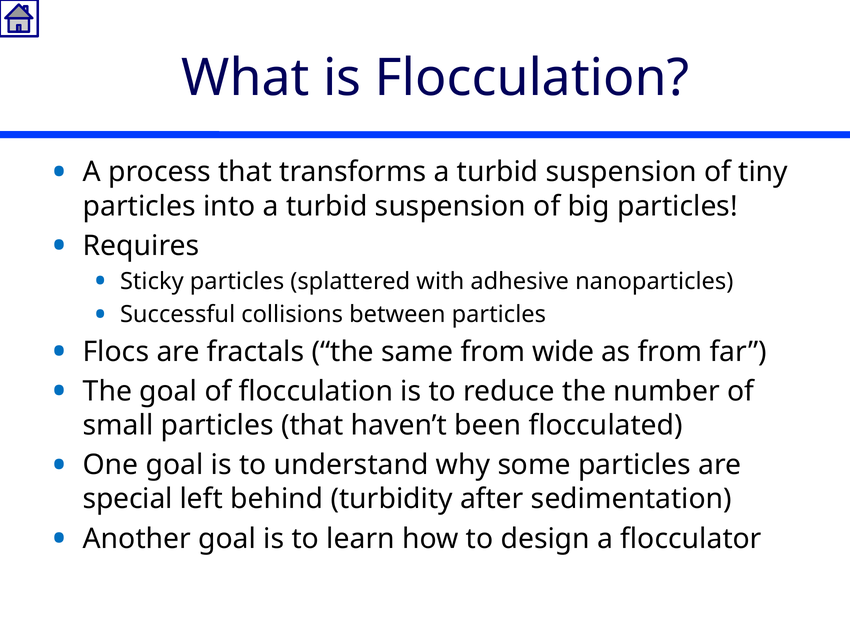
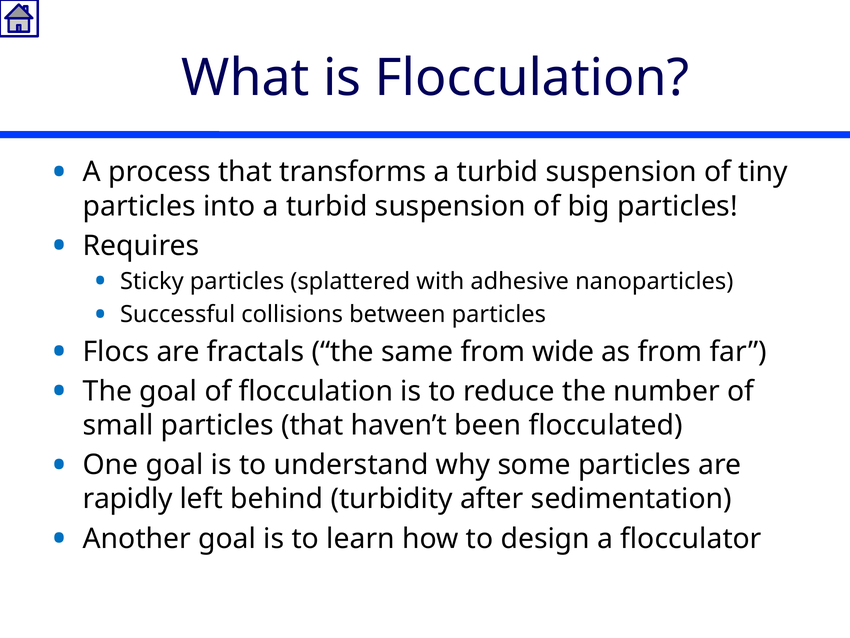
special: special -> rapidly
